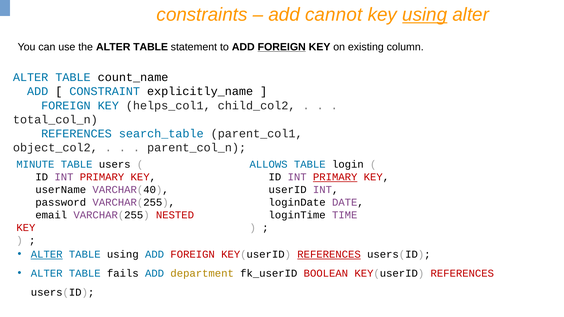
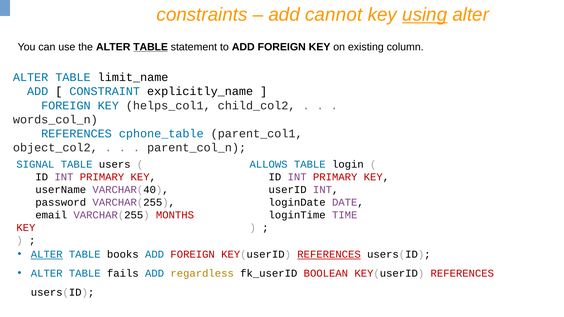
TABLE at (151, 47) underline: none -> present
FOREIGN at (282, 47) underline: present -> none
count_name: count_name -> limit_name
total_col_n: total_col_n -> words_col_n
search_table: search_table -> cphone_table
MINUTE: MINUTE -> SIGNAL
PRIMARY at (335, 177) underline: present -> none
NESTED: NESTED -> MONTHS
TABLE using: using -> books
department: department -> regardless
